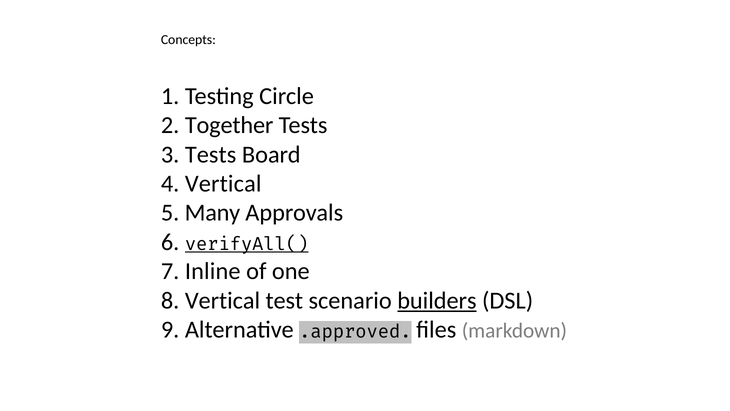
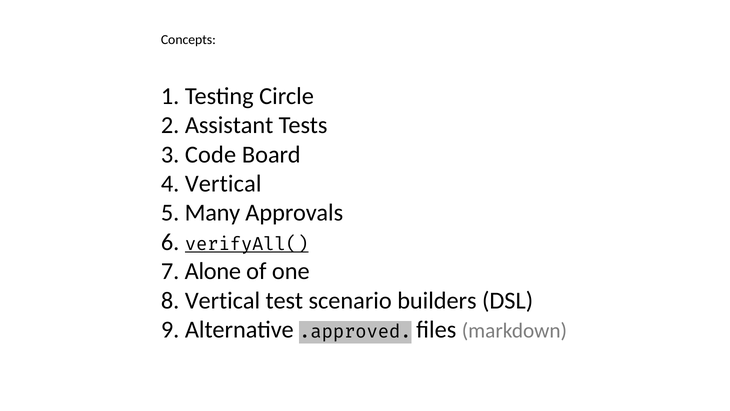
Together: Together -> Assistant
3 Tests: Tests -> Code
Inline: Inline -> Alone
builders underline: present -> none
